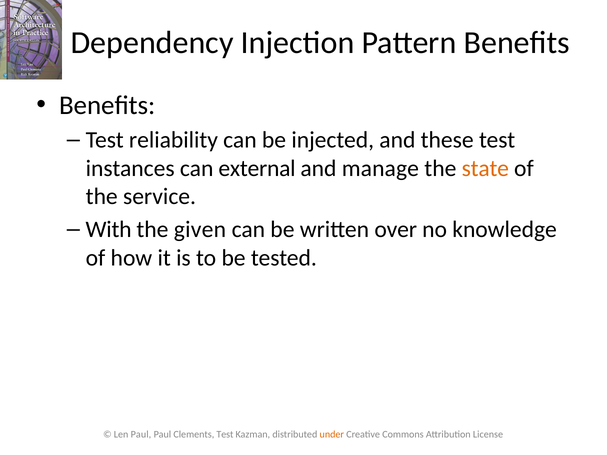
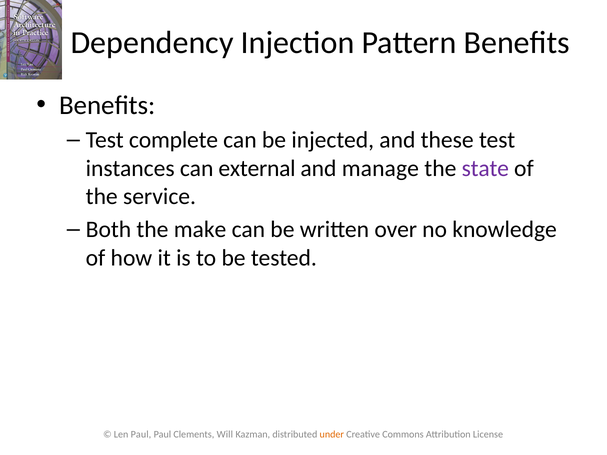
reliability: reliability -> complete
state colour: orange -> purple
With: With -> Both
given: given -> make
Clements Test: Test -> Will
